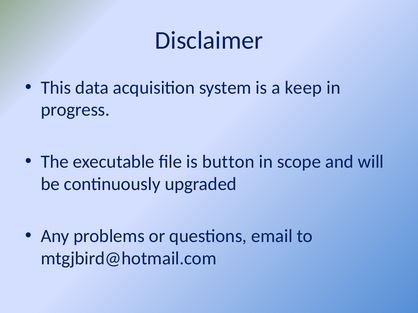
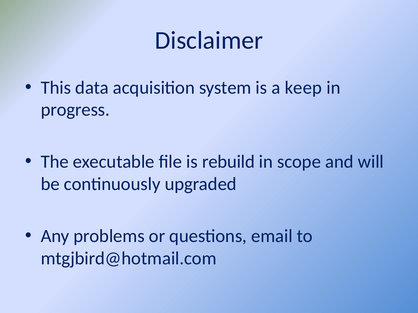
button: button -> rebuild
